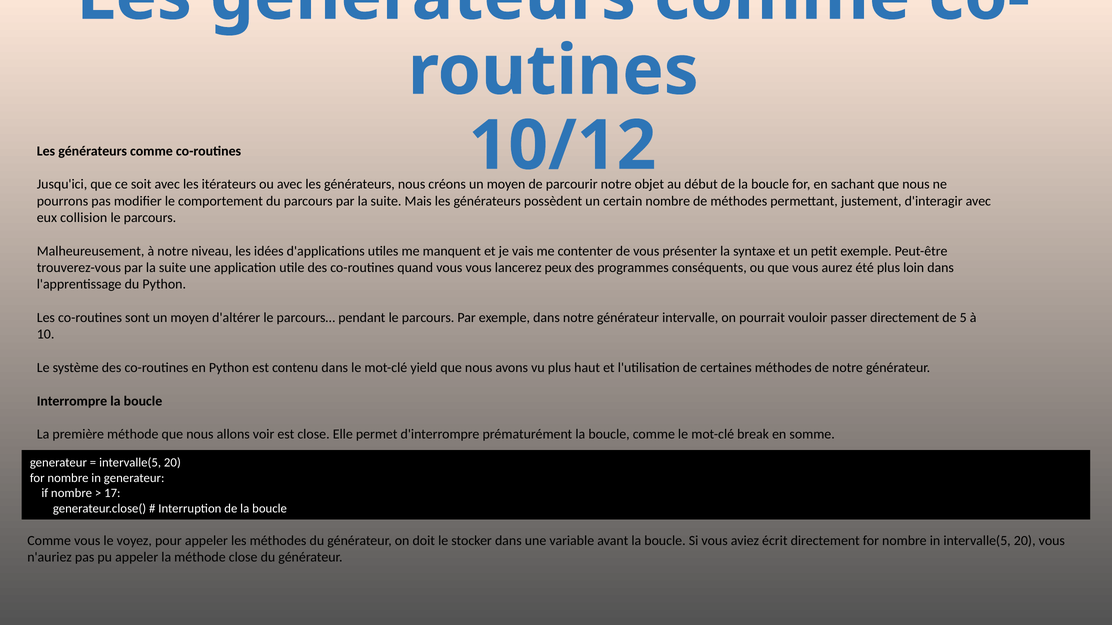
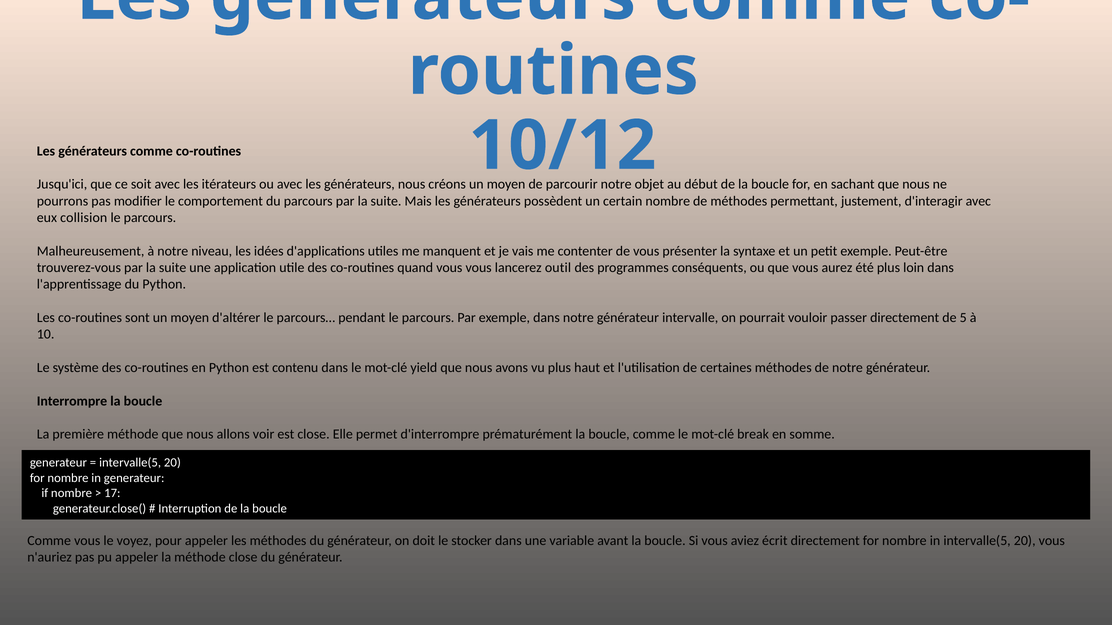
peux: peux -> outil
